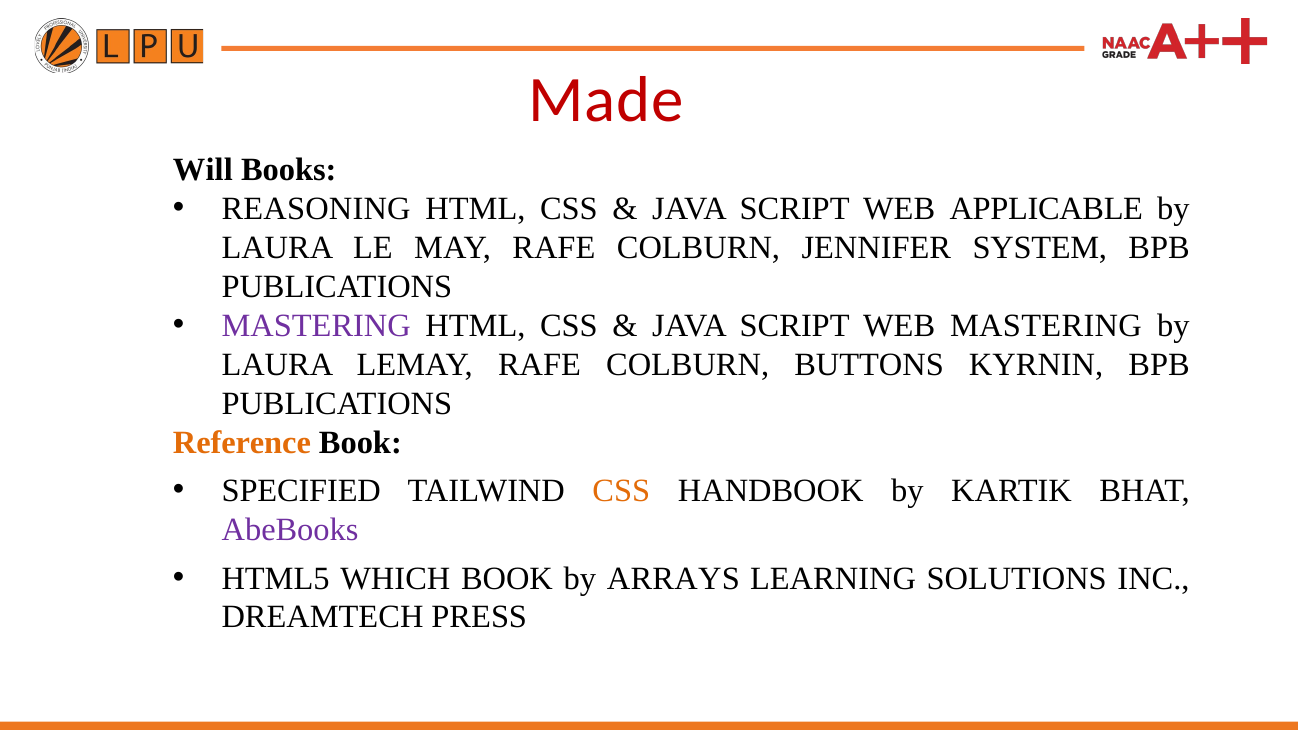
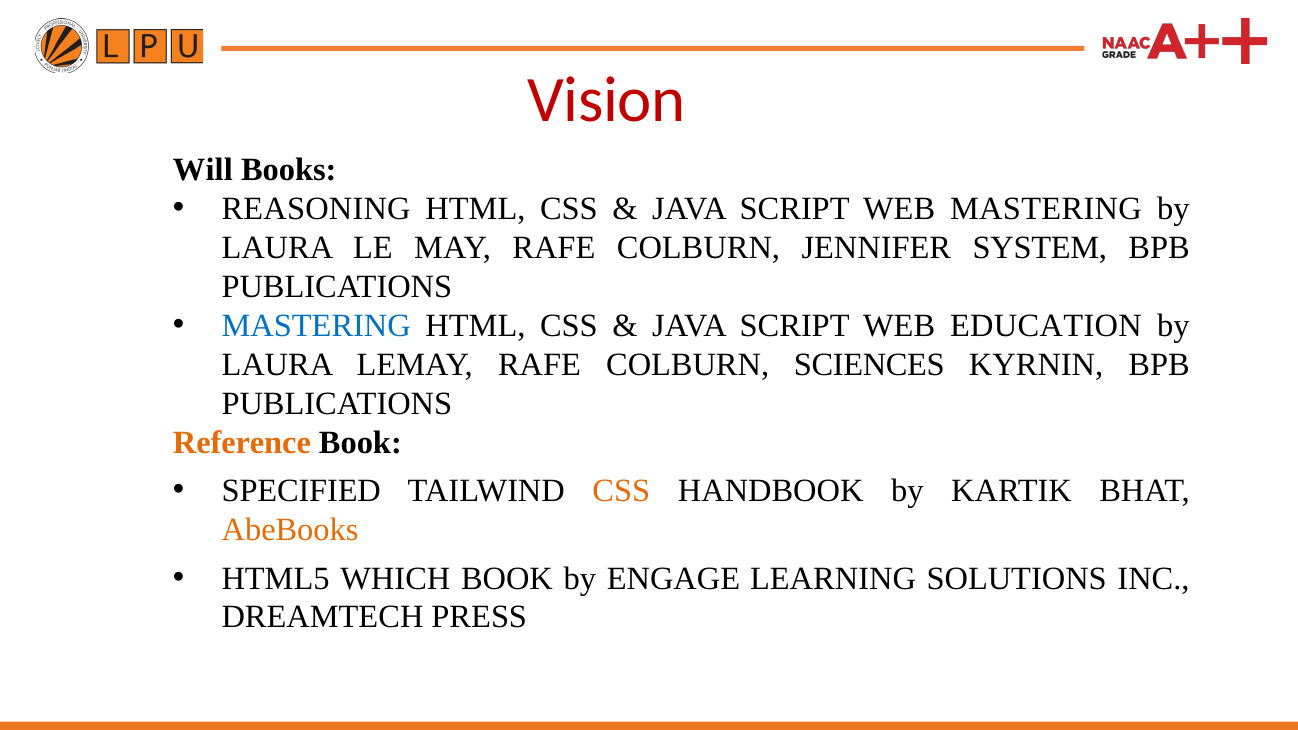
Made: Made -> Vision
WEB APPLICABLE: APPLICABLE -> MASTERING
MASTERING at (316, 326) colour: purple -> blue
WEB MASTERING: MASTERING -> EDUCATION
BUTTONS: BUTTONS -> SCIENCES
AbeBooks colour: purple -> orange
ARRAYS: ARRAYS -> ENGAGE
